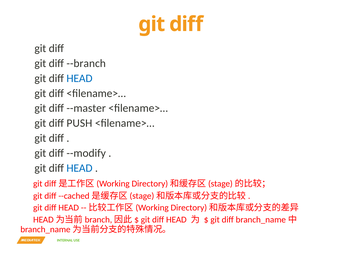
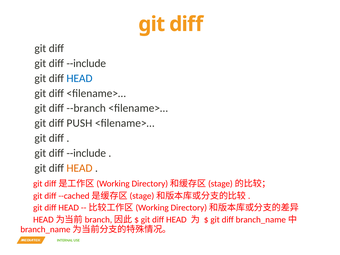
--branch at (86, 63): --branch -> --include
--master: --master -> --branch
--modify at (86, 153): --modify -> --include
HEAD at (79, 168) colour: blue -> orange
